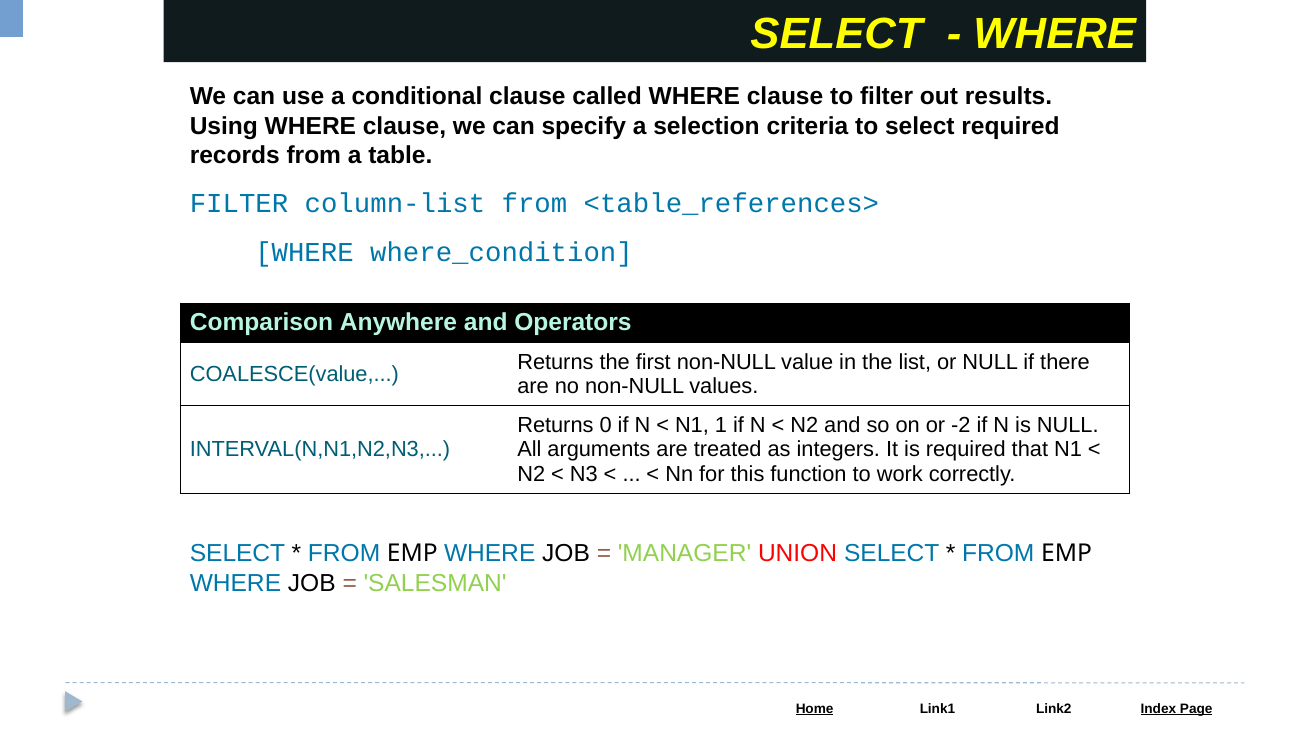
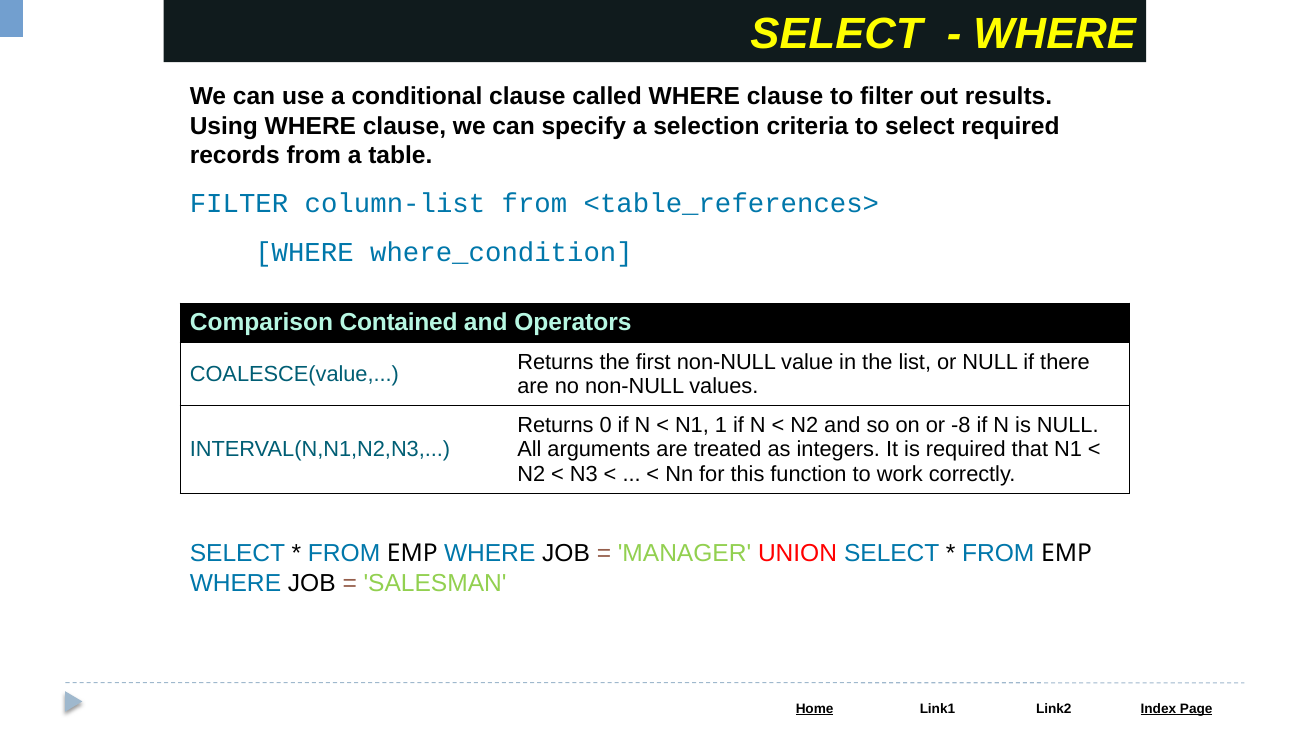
Anywhere: Anywhere -> Contained
-2: -2 -> -8
